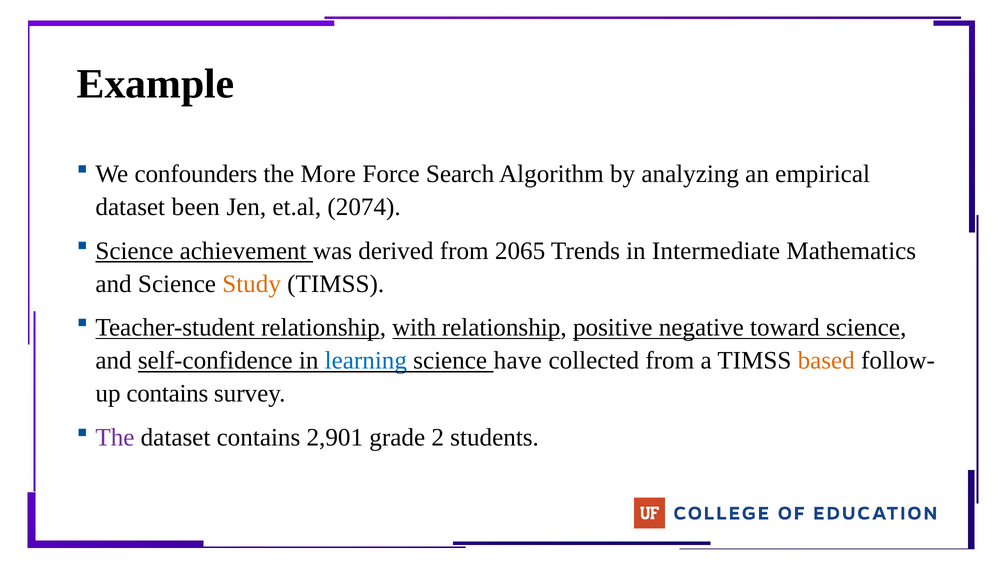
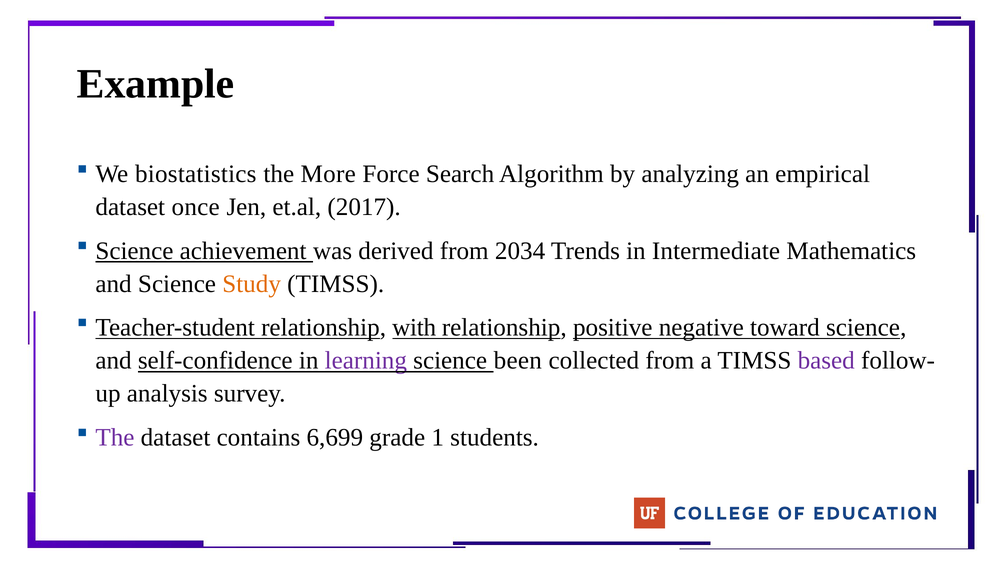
confounders: confounders -> biostatistics
been: been -> once
2074: 2074 -> 2017
2065: 2065 -> 2034
learning colour: blue -> purple
have: have -> been
based colour: orange -> purple
contains at (167, 394): contains -> analysis
2,901: 2,901 -> 6,699
2: 2 -> 1
